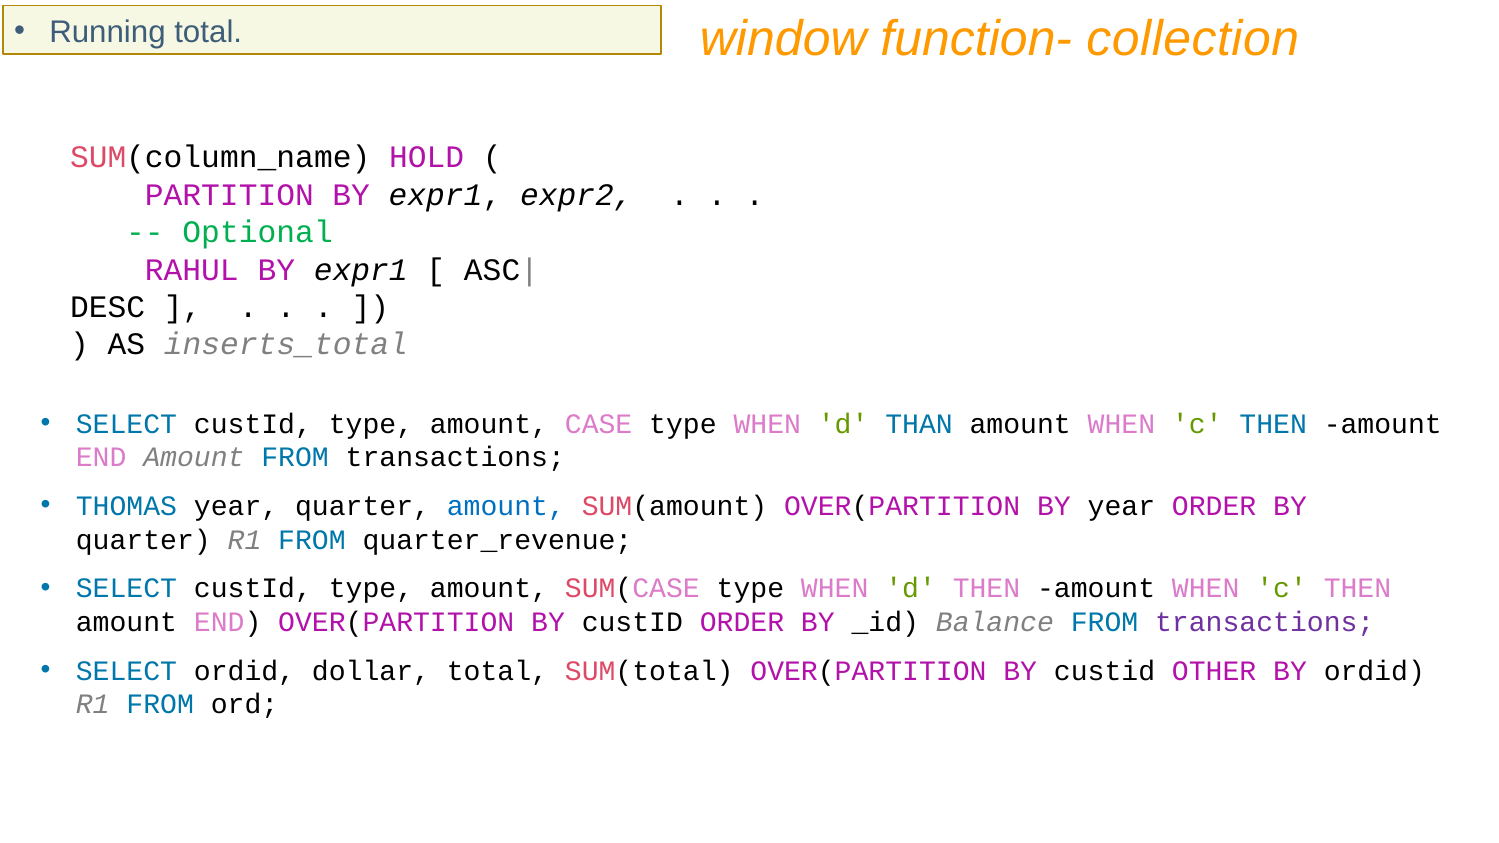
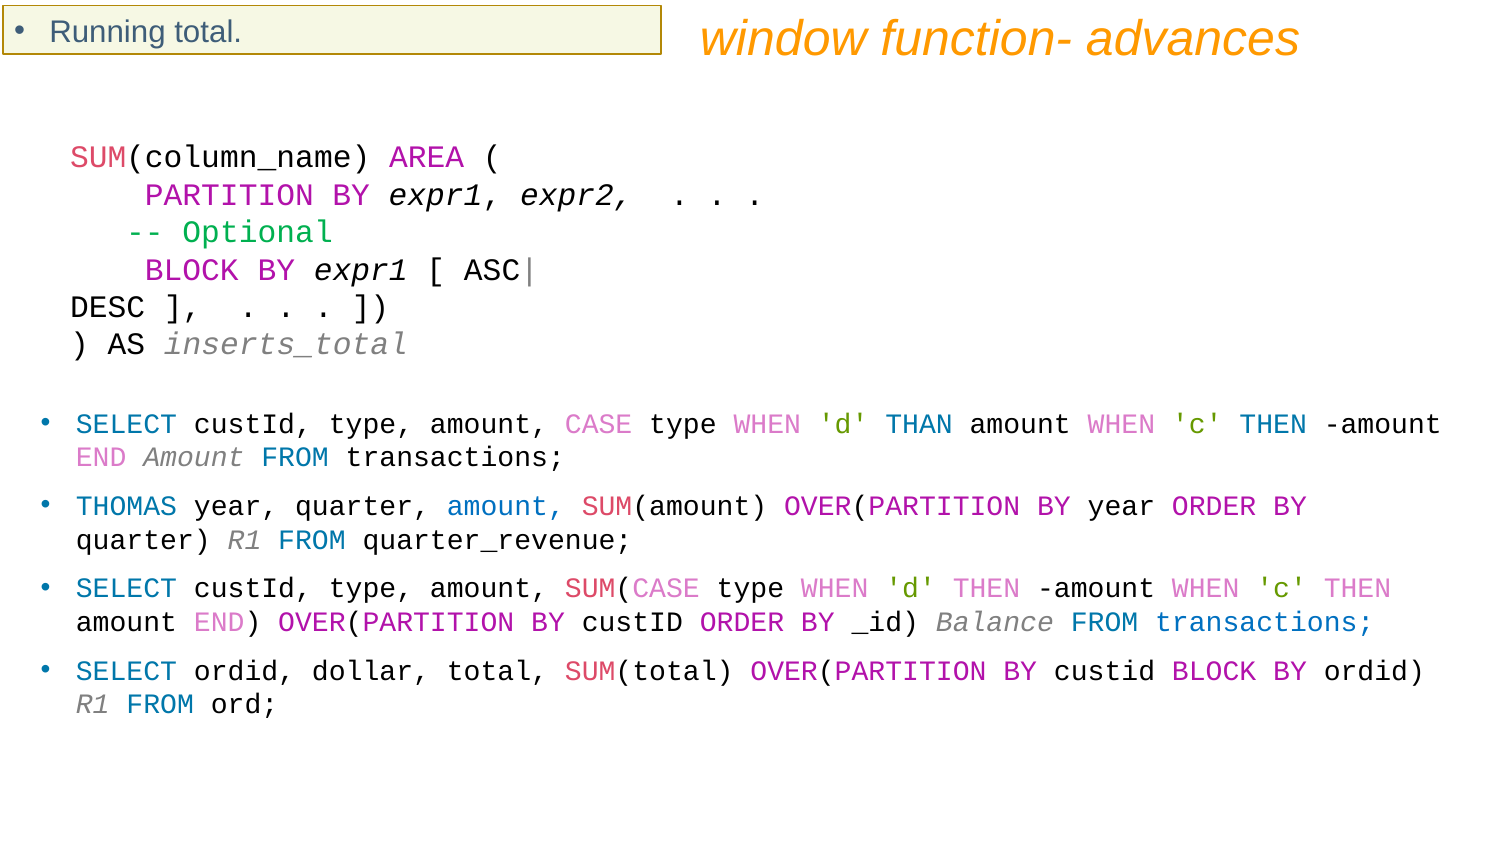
collection: collection -> advances
HOLD: HOLD -> AREA
RAHUL at (192, 270): RAHUL -> BLOCK
transactions at (1265, 622) colour: purple -> blue
custid OTHER: OTHER -> BLOCK
